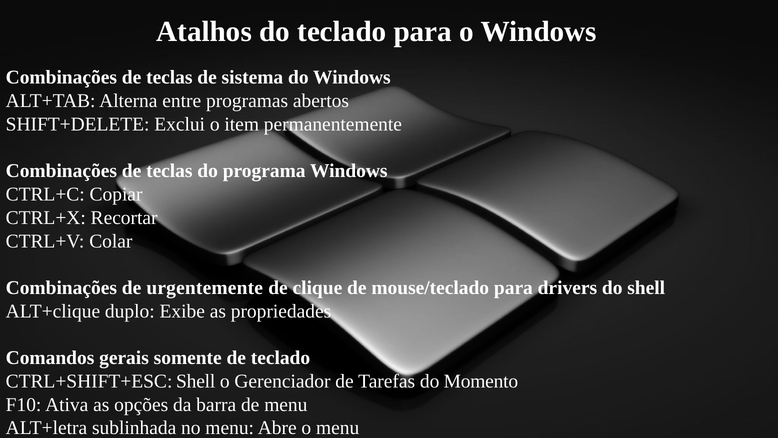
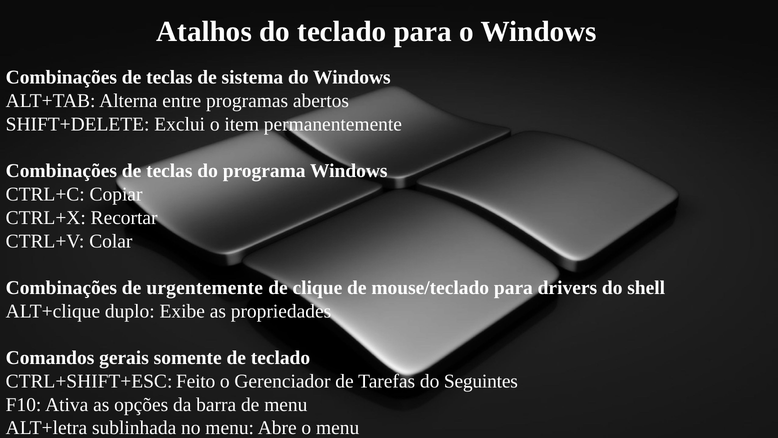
CTRL+SHIFT+ESC Shell: Shell -> Feito
Momento: Momento -> Seguintes
